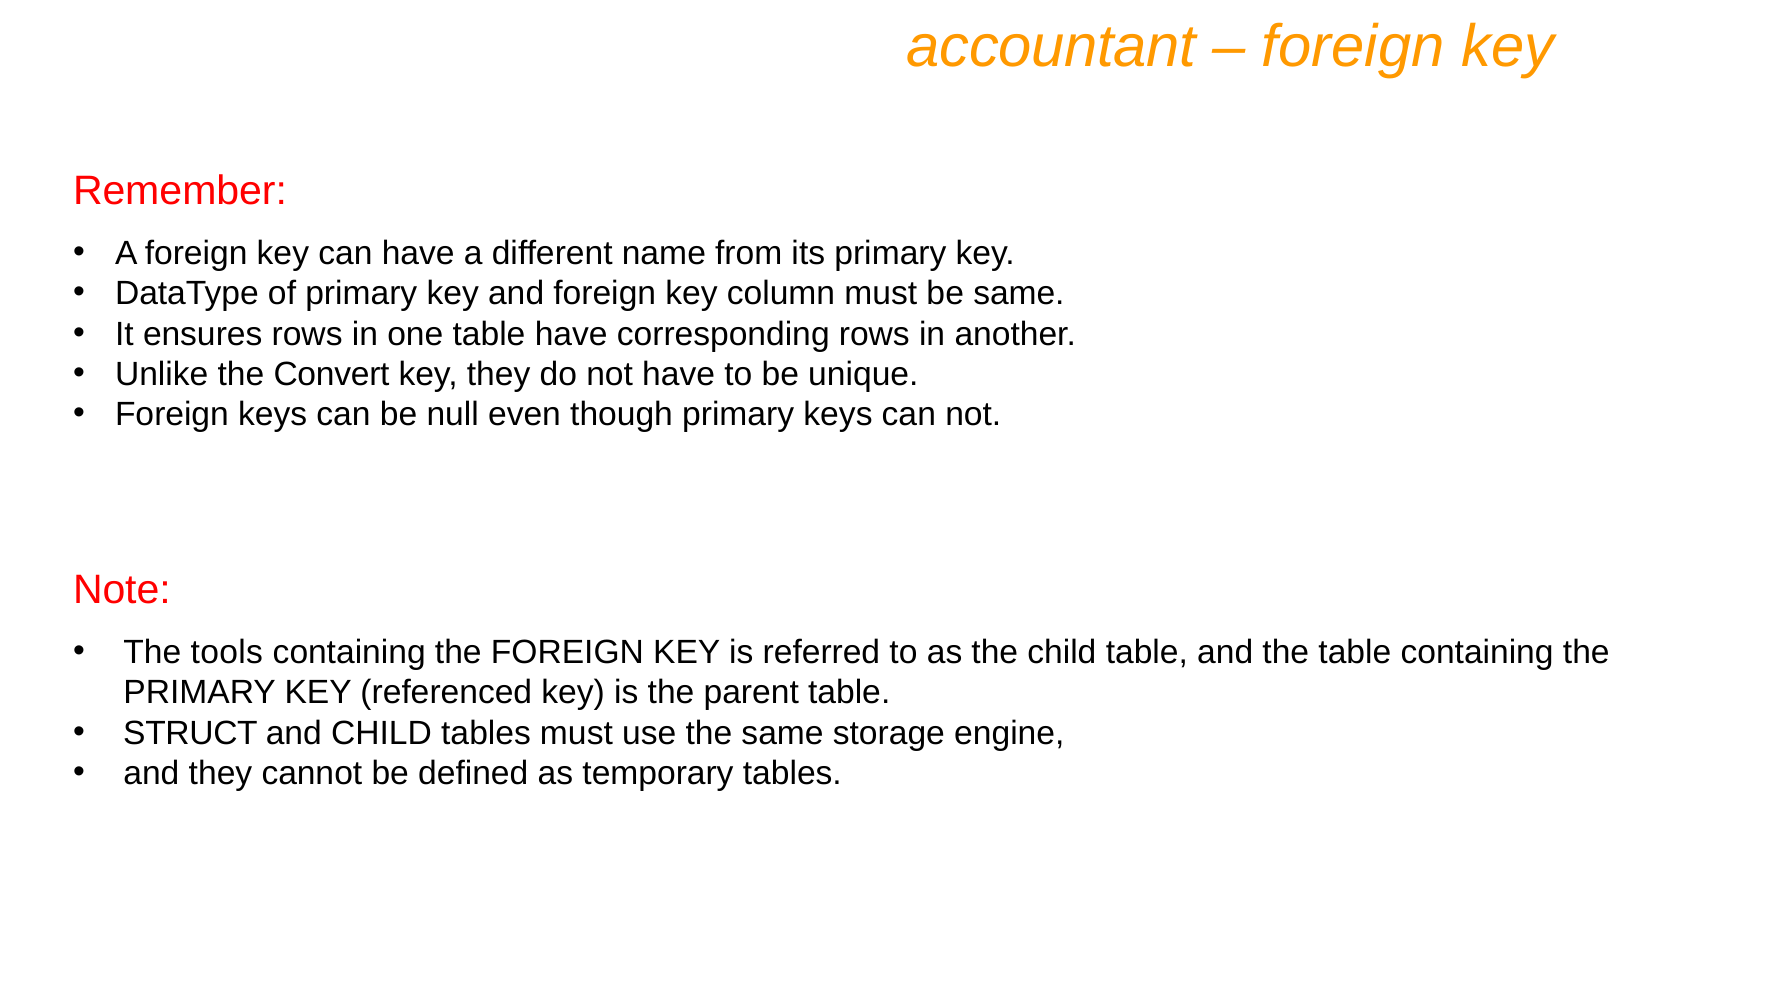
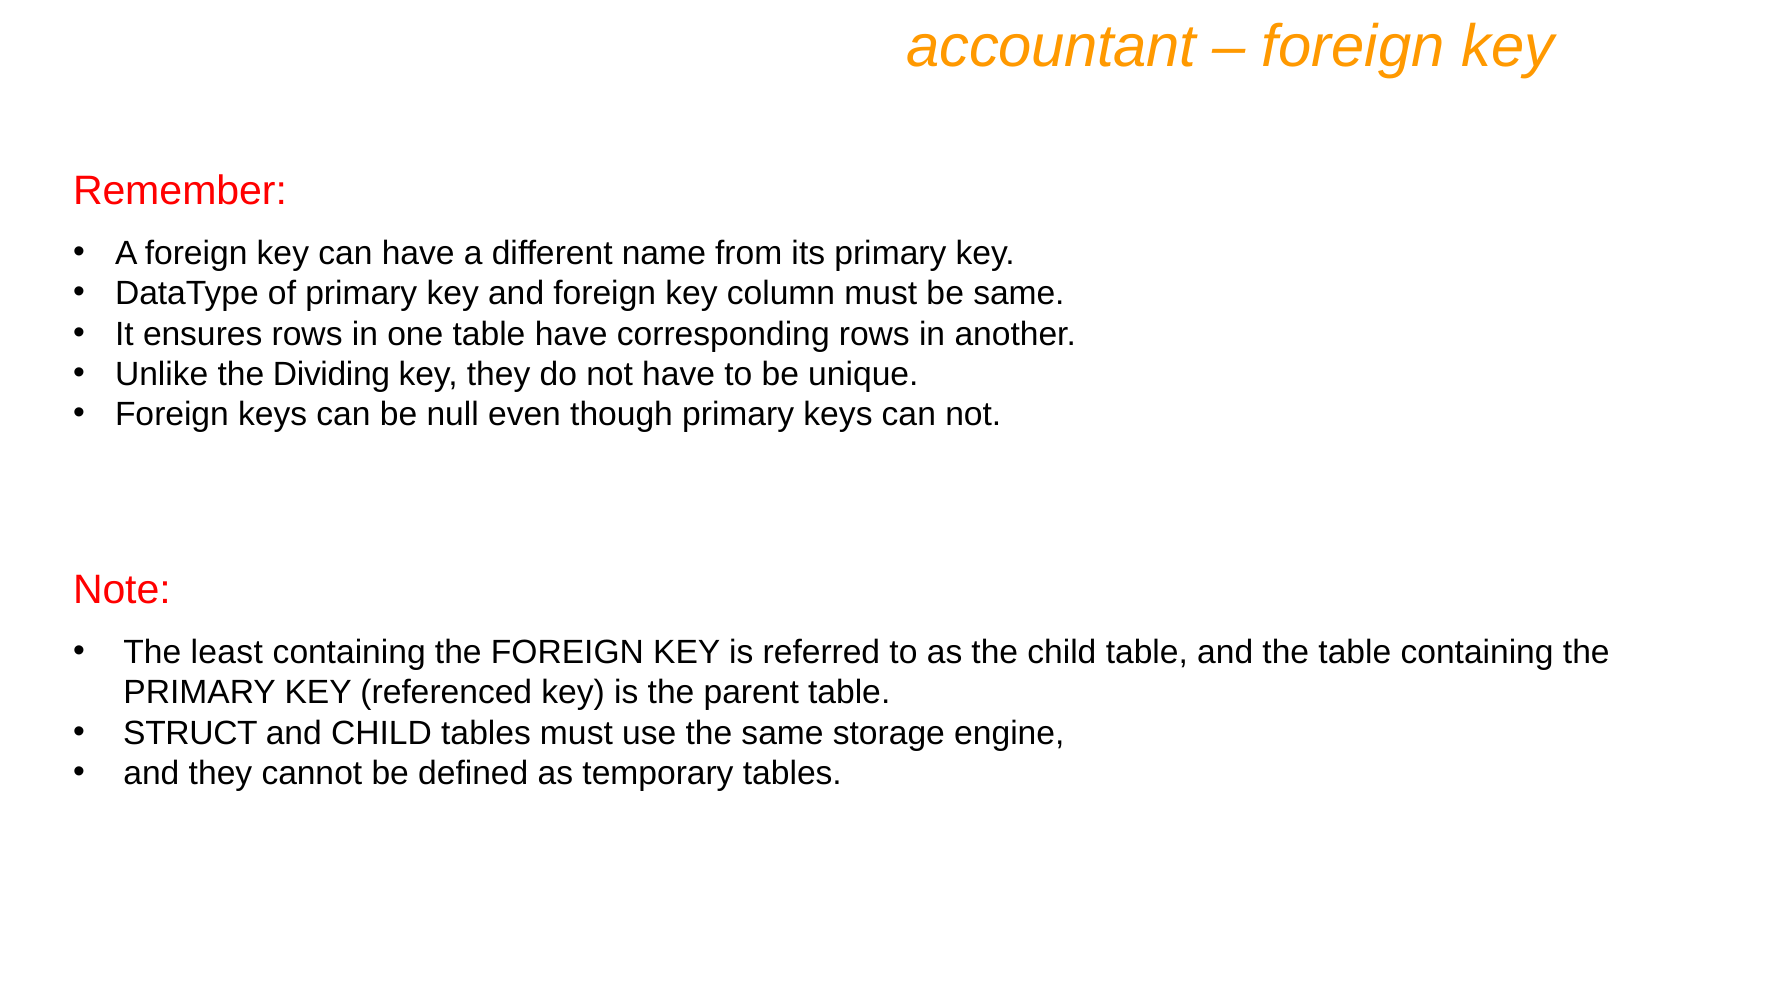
Convert: Convert -> Dividing
tools: tools -> least
